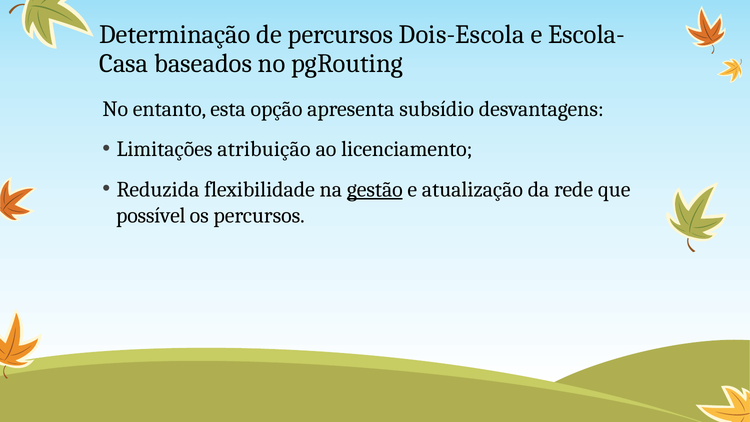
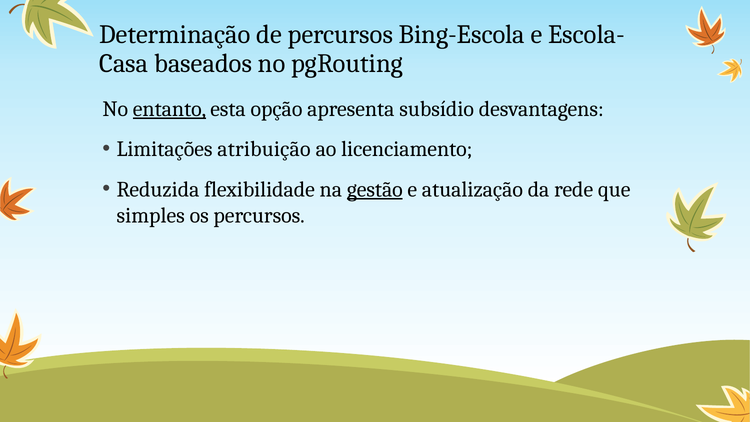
Dois-Escola: Dois-Escola -> Bing-Escola
entanto underline: none -> present
possível: possível -> simples
